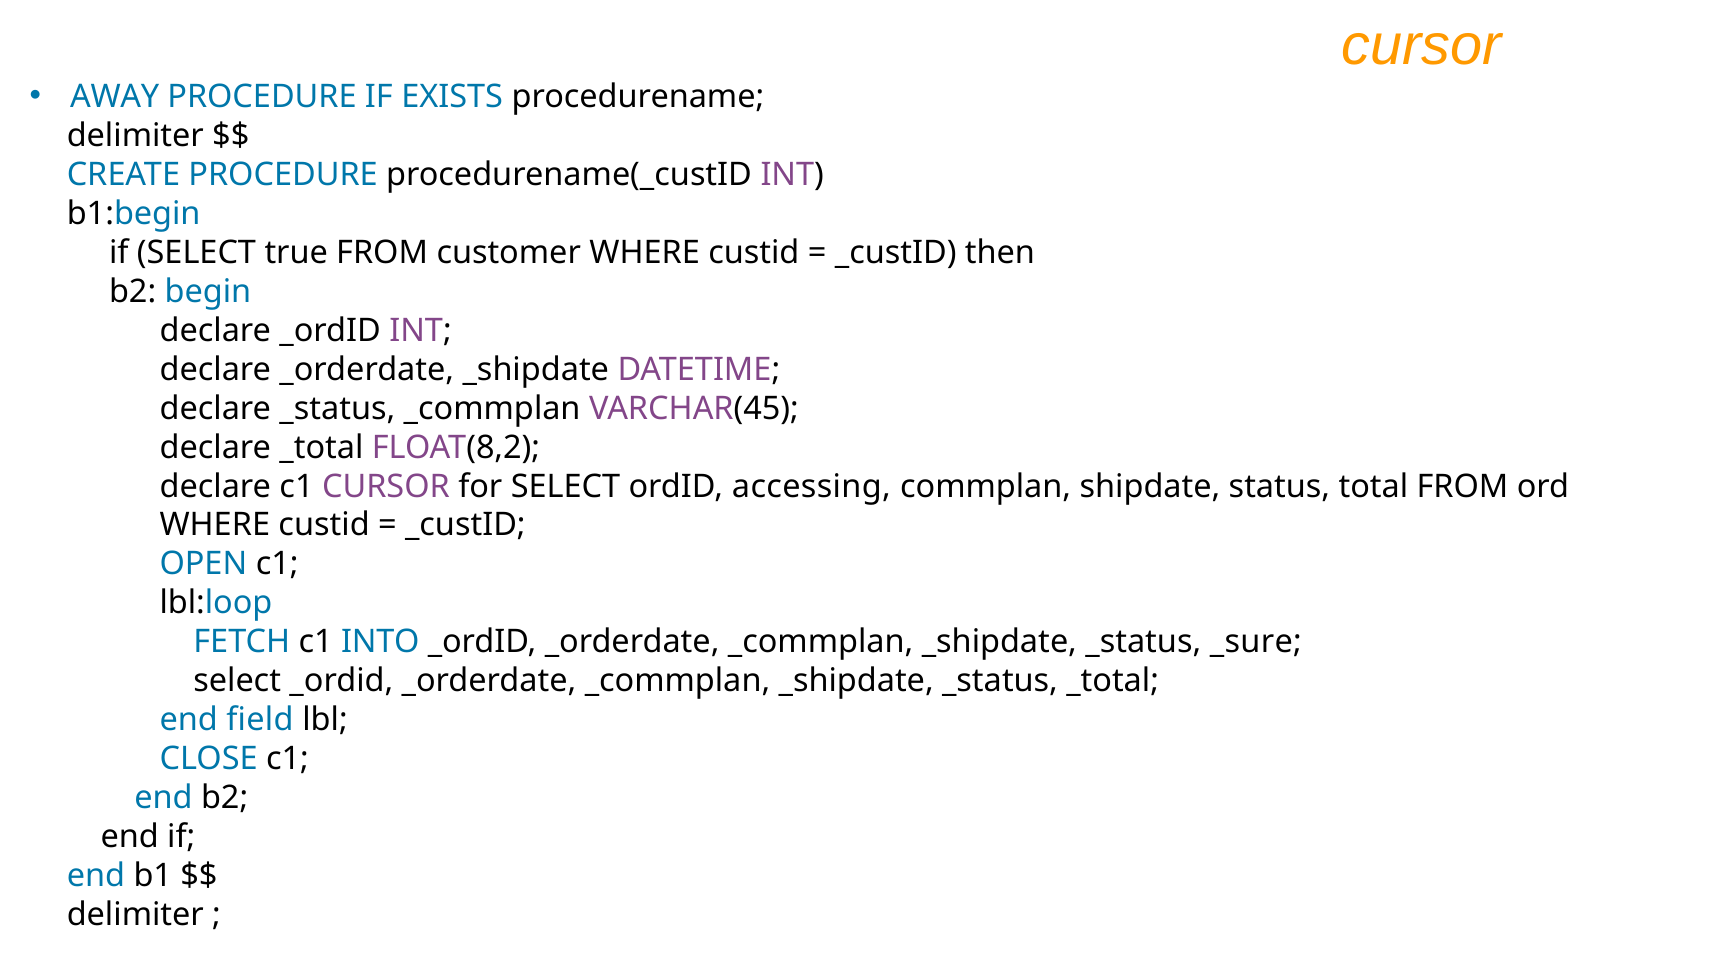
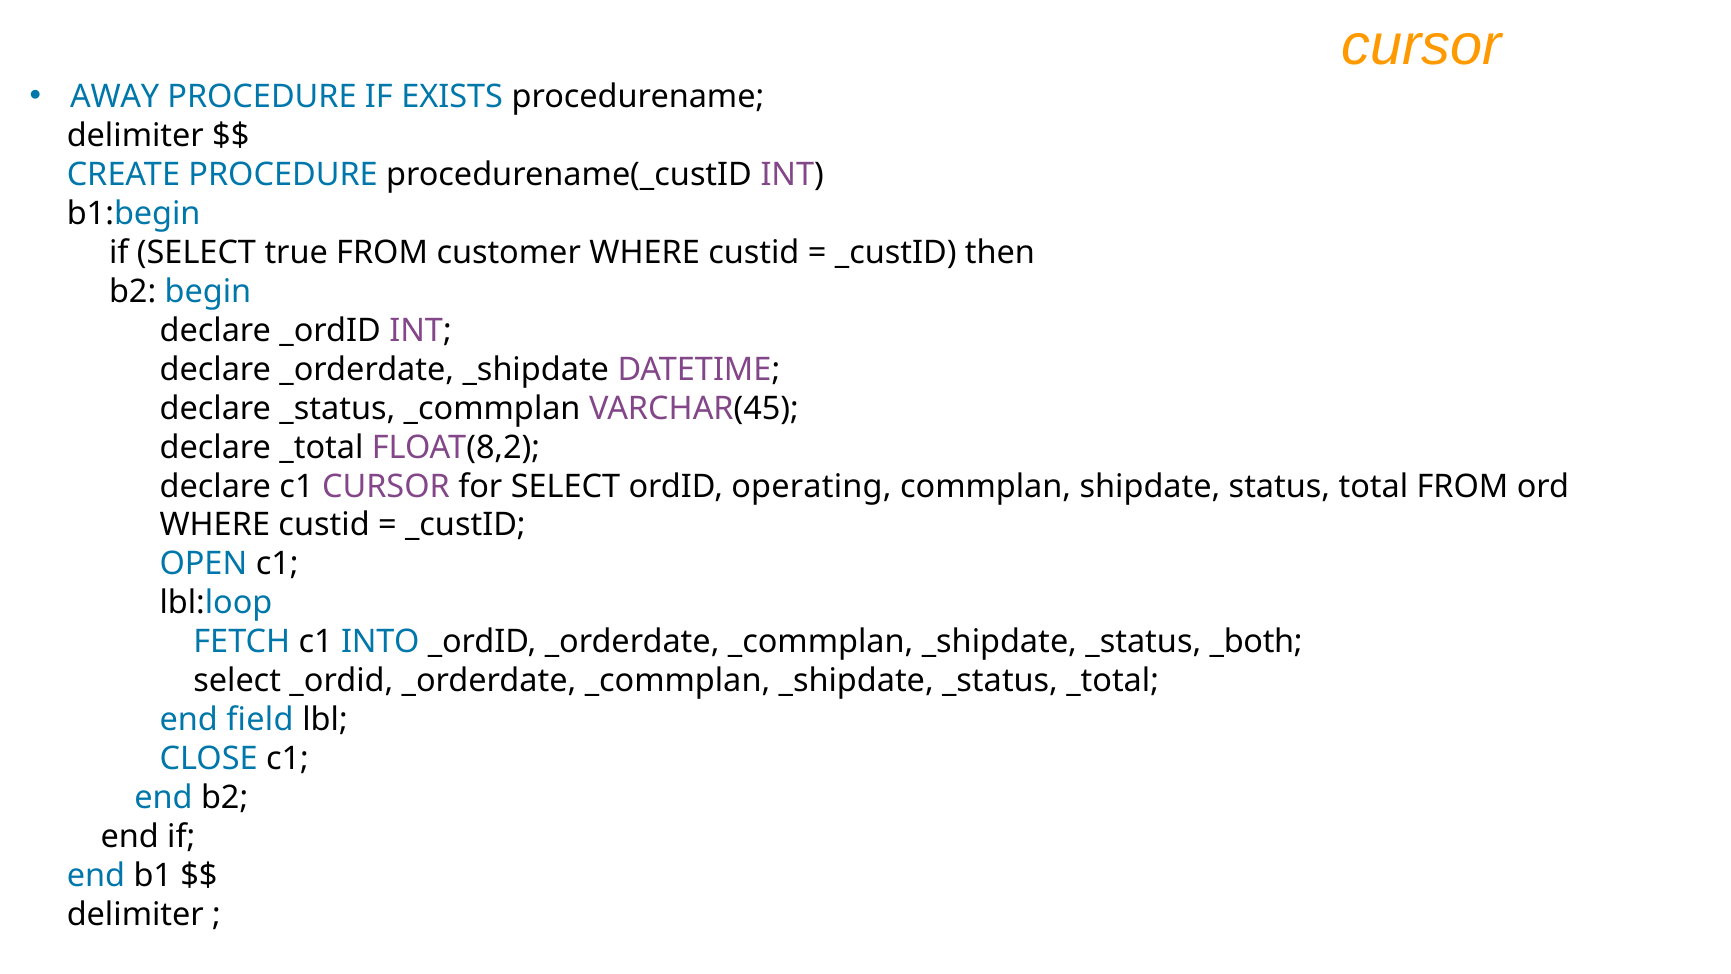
accessing: accessing -> operating
_sure: _sure -> _both
